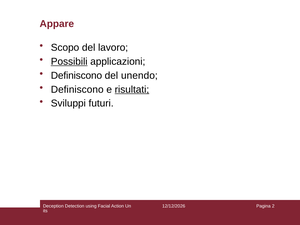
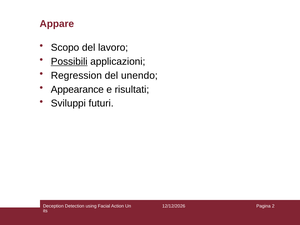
Definiscono at (76, 75): Definiscono -> Regression
Definiscono at (77, 89): Definiscono -> Appearance
risultati underline: present -> none
